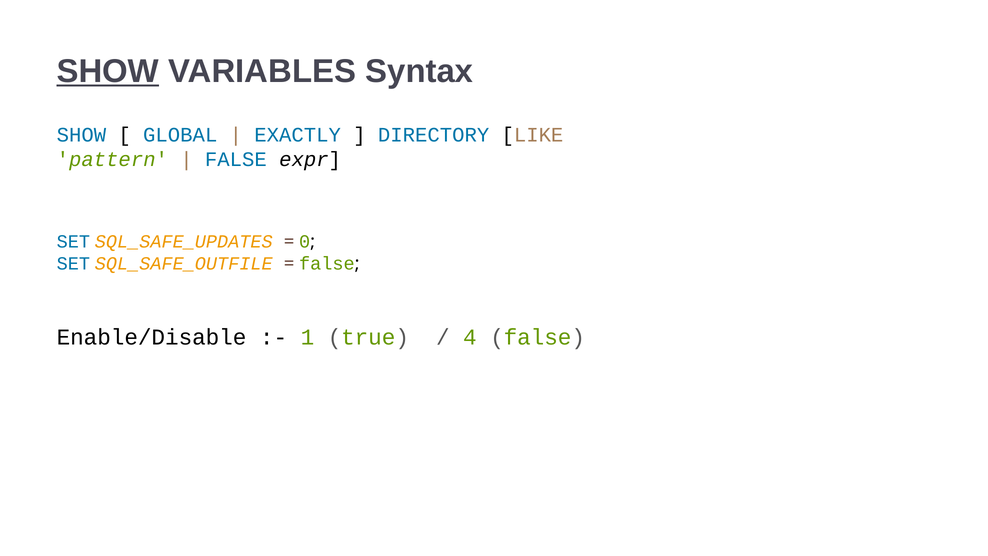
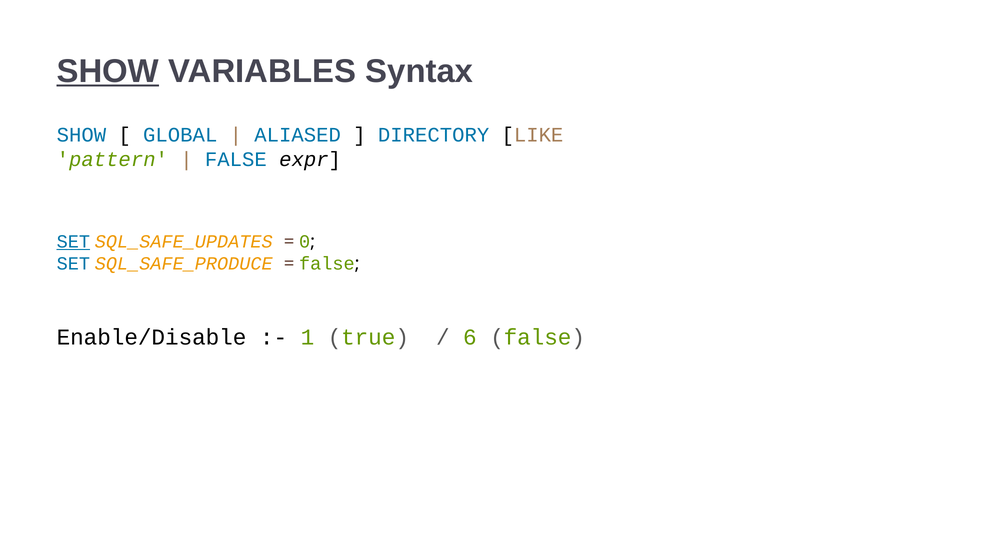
EXACTLY: EXACTLY -> ALIASED
SET at (73, 241) underline: none -> present
SQL_SAFE_OUTFILE: SQL_SAFE_OUTFILE -> SQL_SAFE_PRODUCE
4: 4 -> 6
